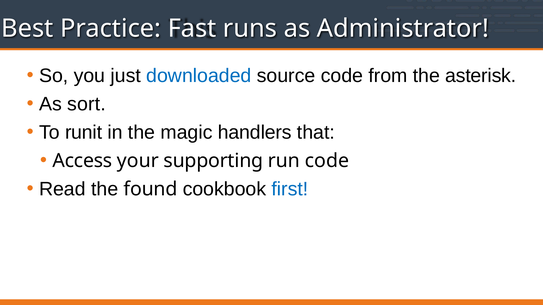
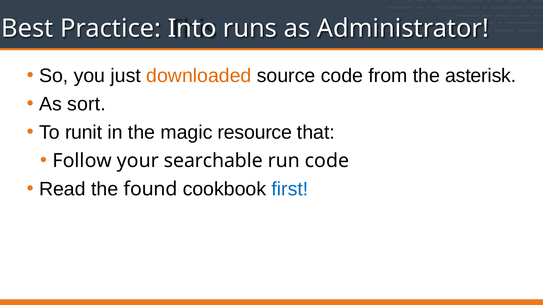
Fast: Fast -> Into
downloaded colour: blue -> orange
handlers: handlers -> resource
Access: Access -> Follow
supporting: supporting -> searchable
